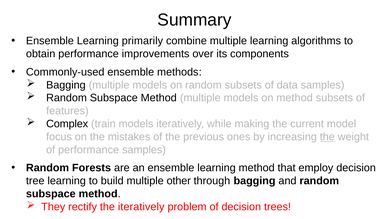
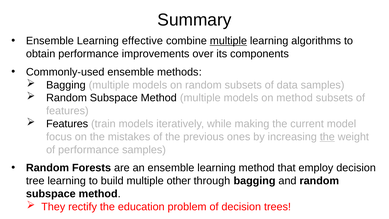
primarily: primarily -> effective
multiple at (228, 41) underline: none -> present
Complex at (67, 124): Complex -> Features
the iteratively: iteratively -> education
